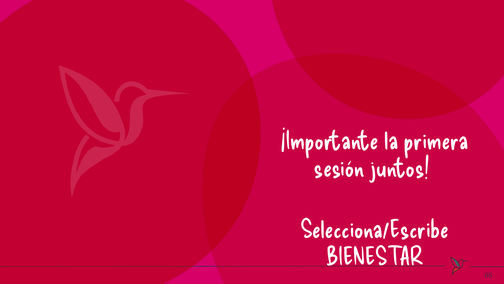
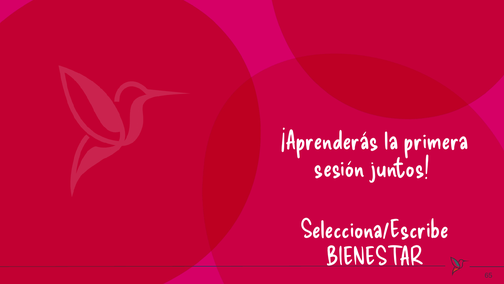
¡Importante: ¡Importante -> ¡Aprenderás
